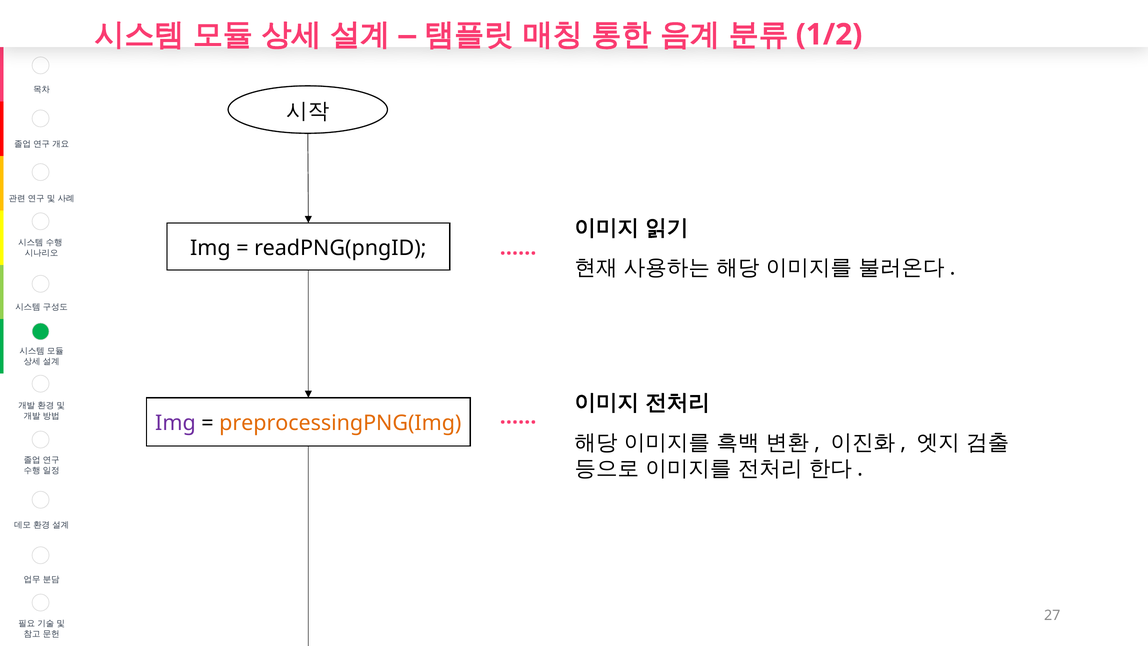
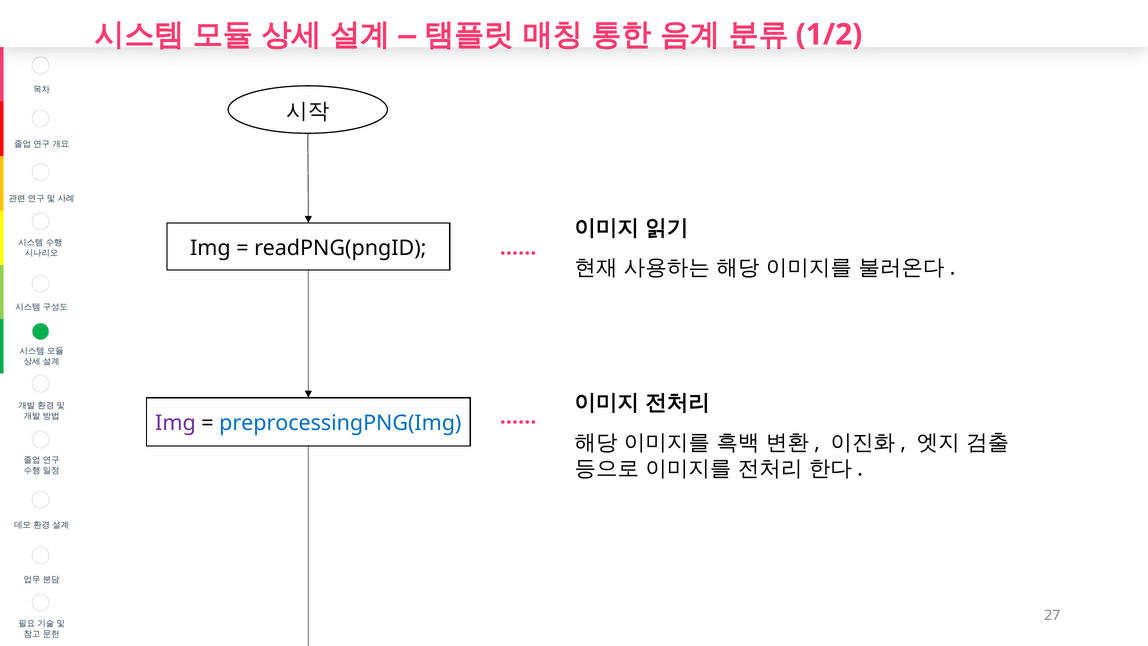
preprocessingPNG(Img colour: orange -> blue
